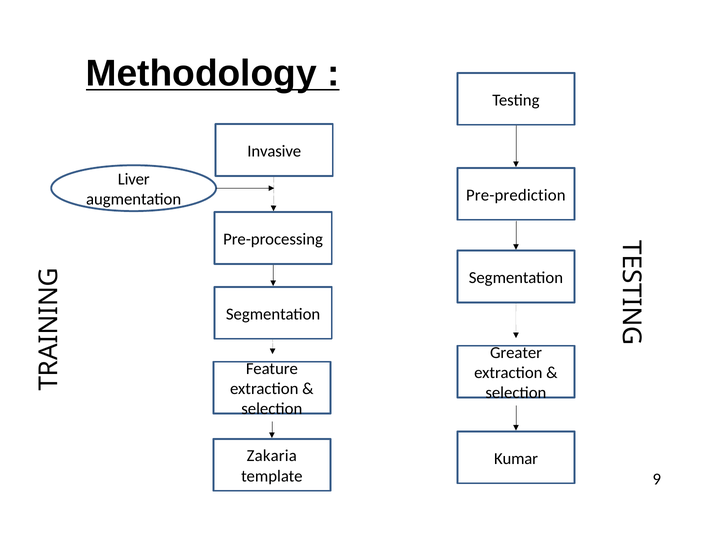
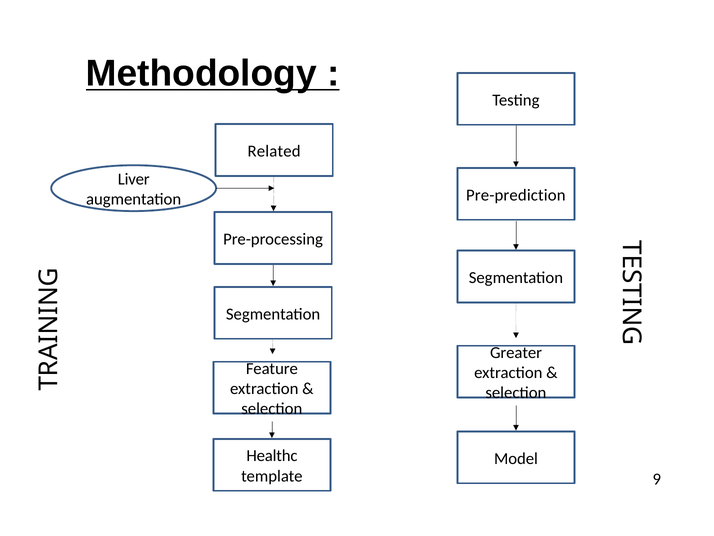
Invasive: Invasive -> Related
Zakaria: Zakaria -> Healthc
Kumar: Kumar -> Model
